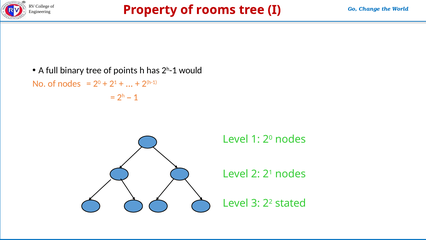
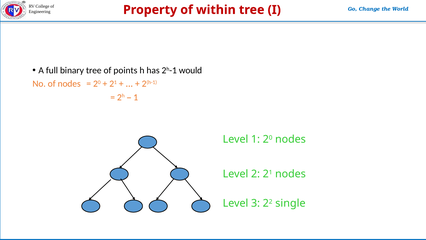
rooms: rooms -> within
stated: stated -> single
